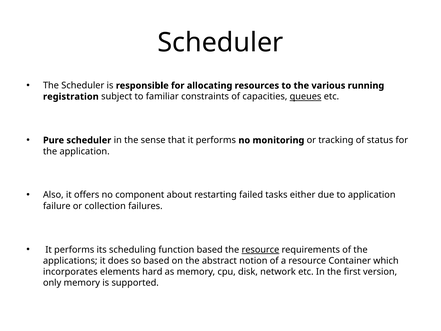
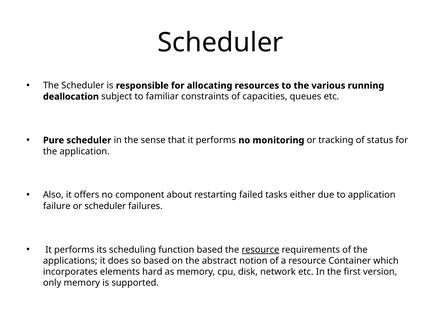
registration: registration -> deallocation
queues underline: present -> none
or collection: collection -> scheduler
